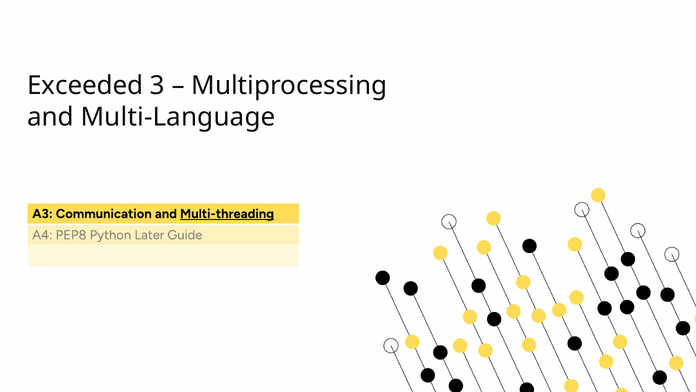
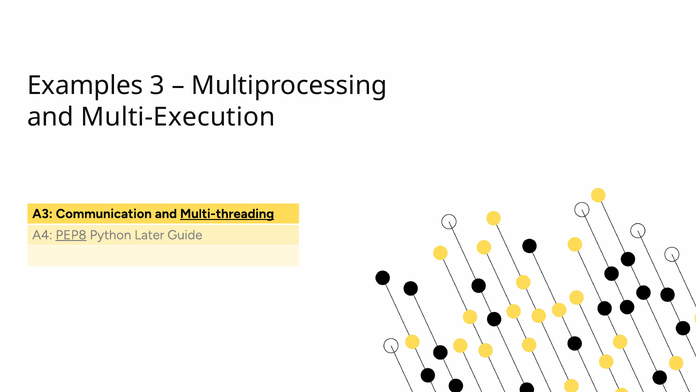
Exceeded: Exceeded -> Examples
Multi-Language: Multi-Language -> Multi-Execution
PEP8 underline: none -> present
